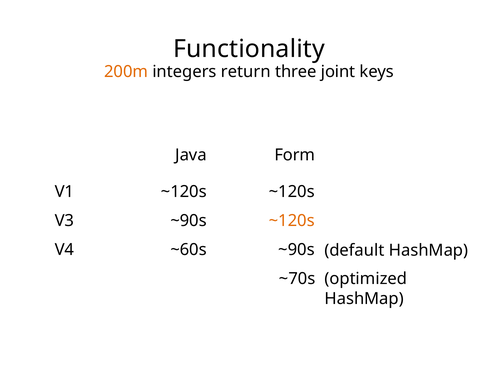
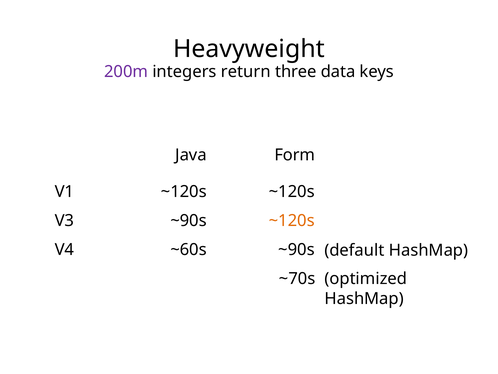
Functionality: Functionality -> Heavyweight
200m colour: orange -> purple
joint: joint -> data
